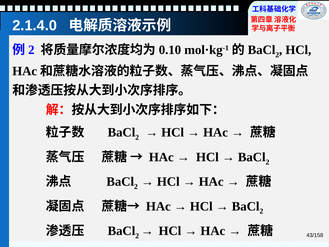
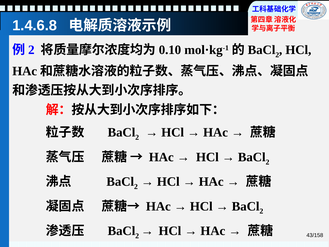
2.1.4.0: 2.1.4.0 -> 1.4.6.8
